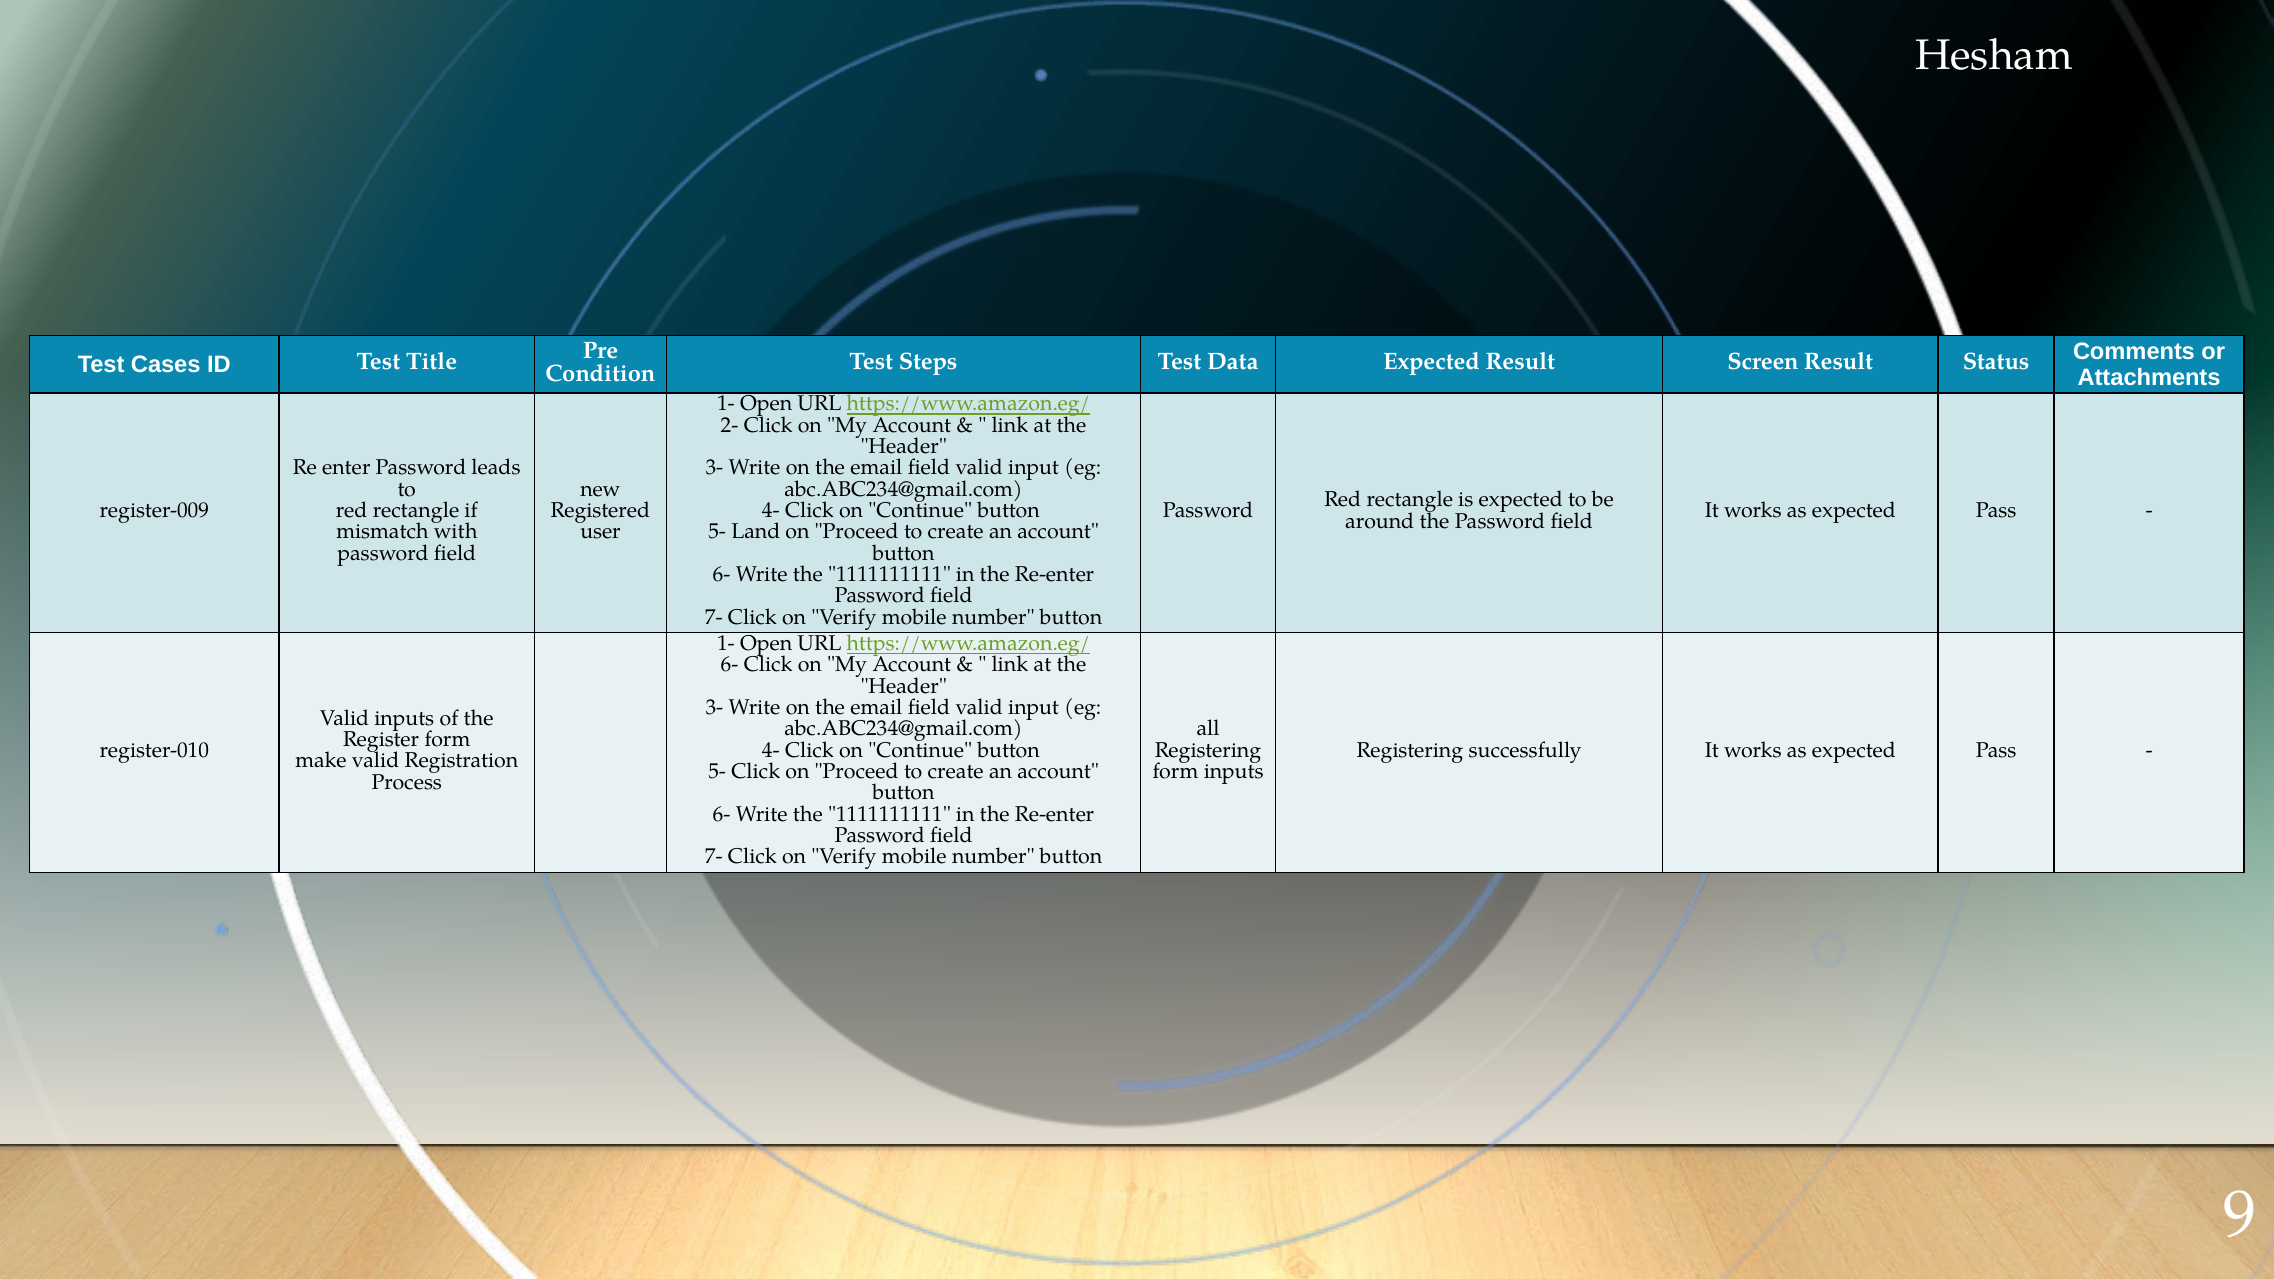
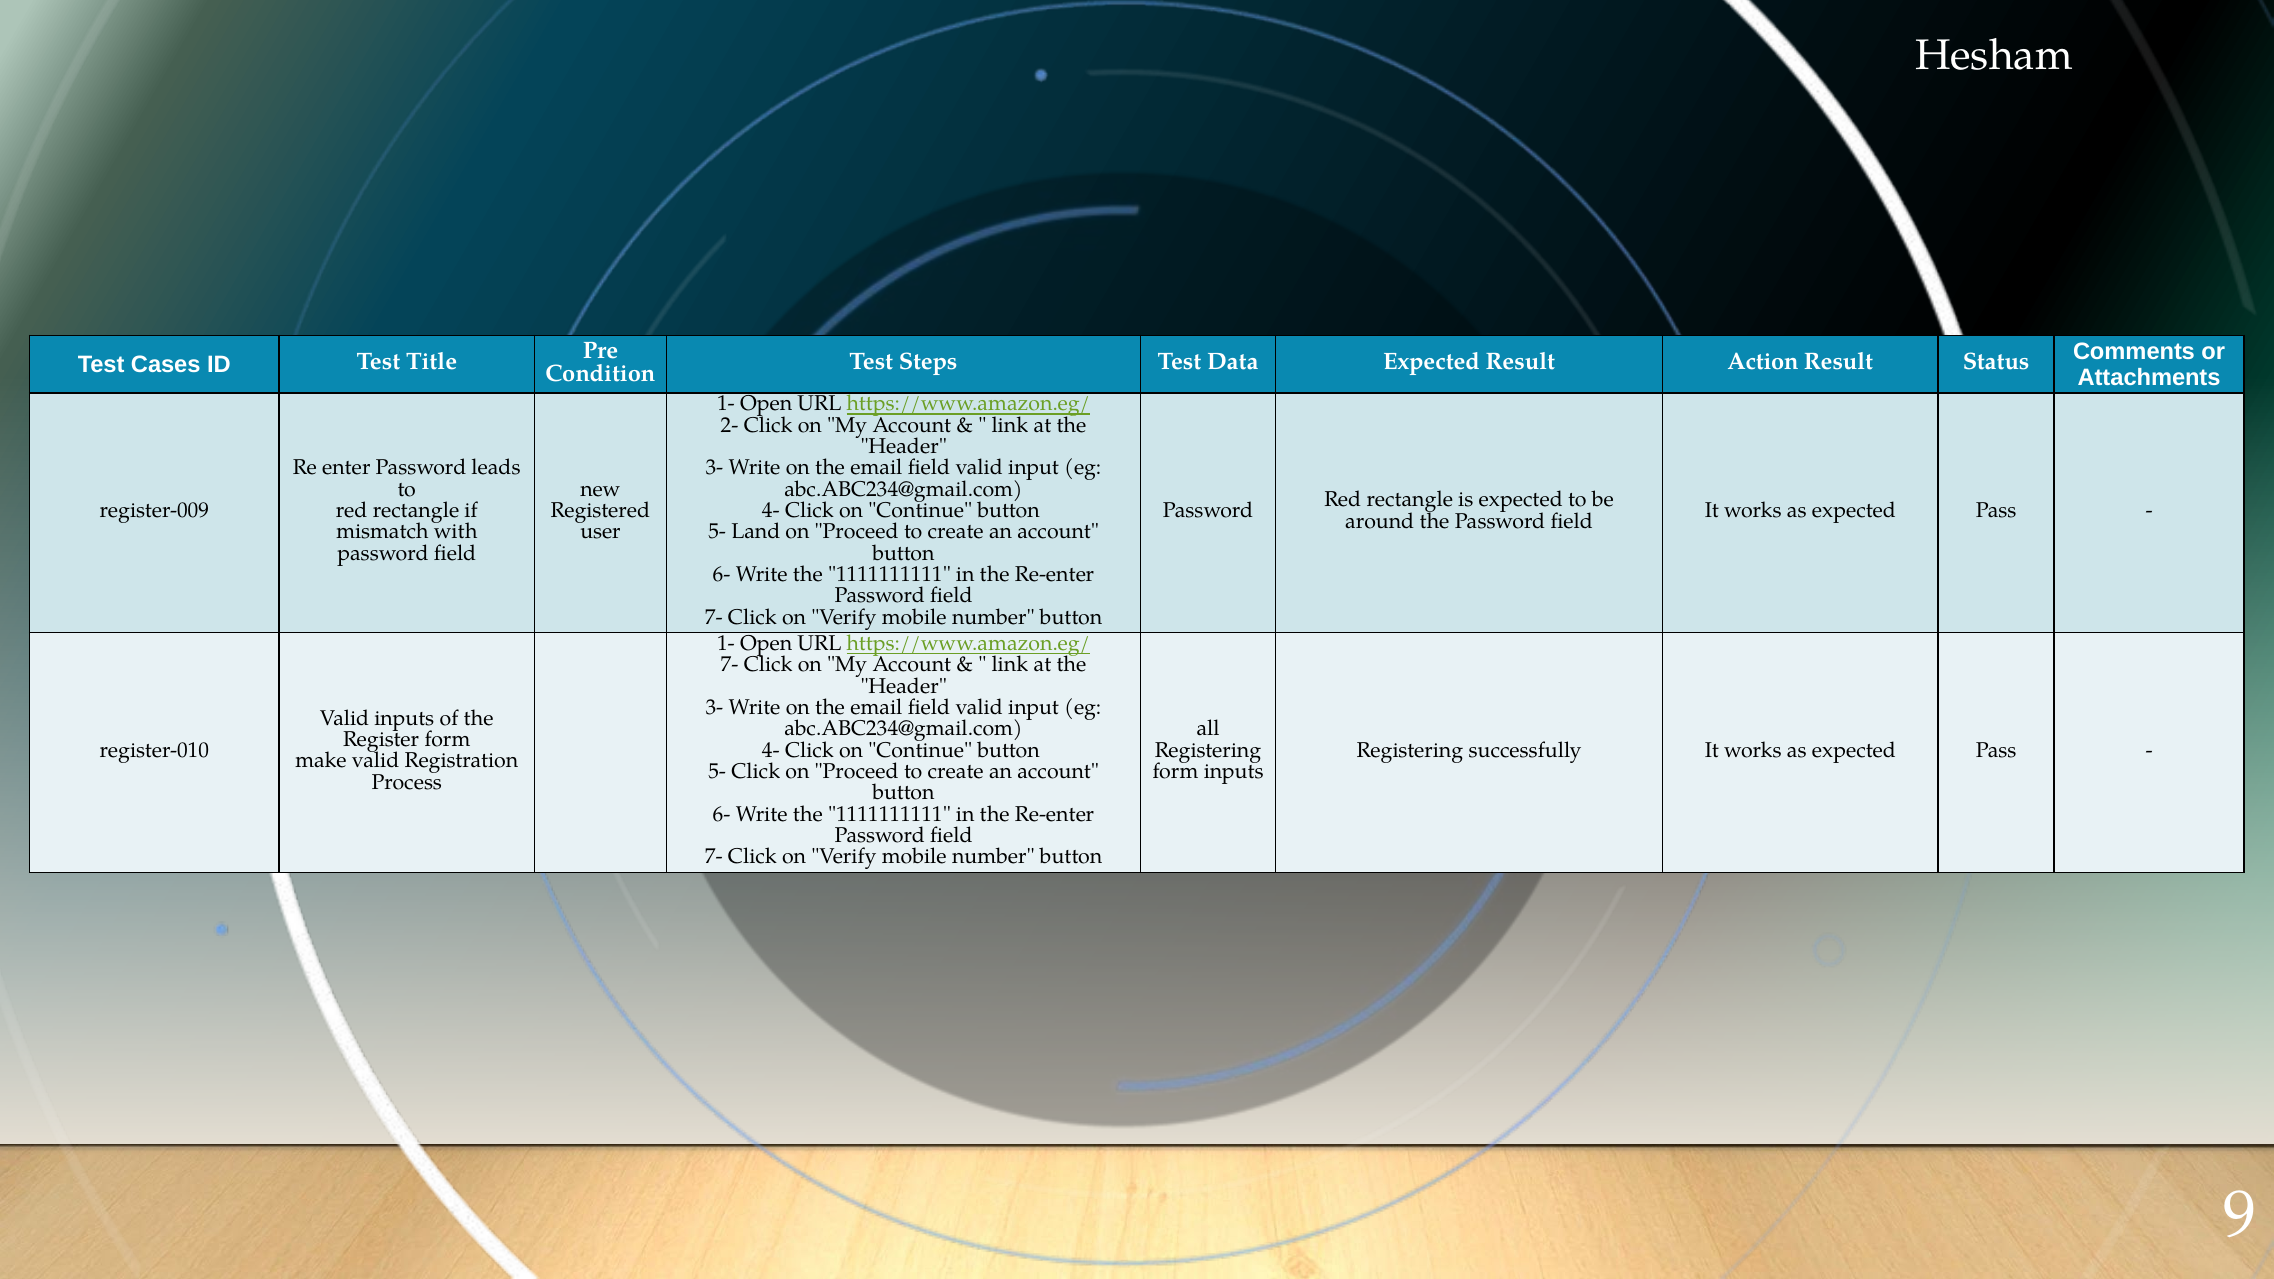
Screen: Screen -> Action
6- at (730, 665): 6- -> 7-
